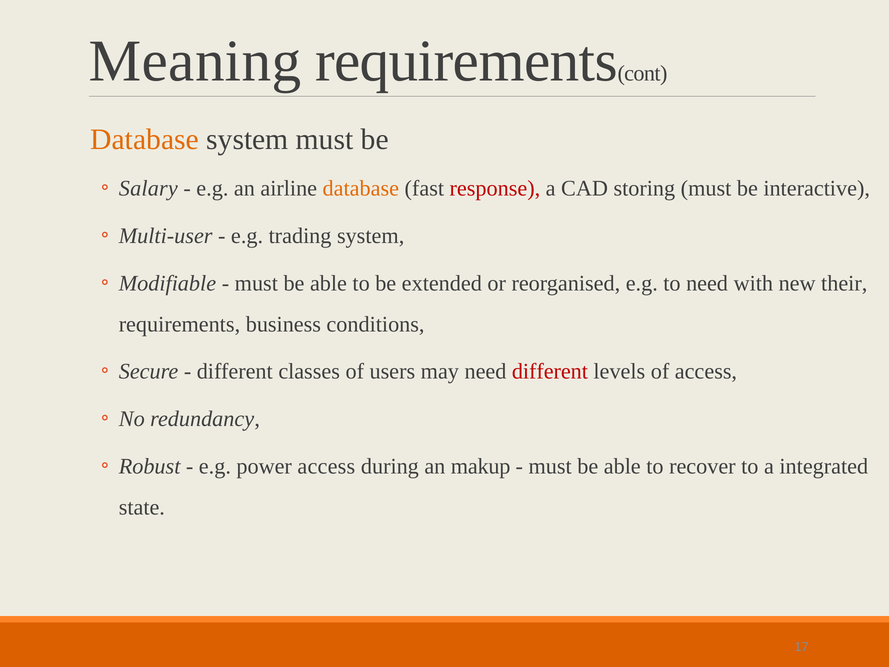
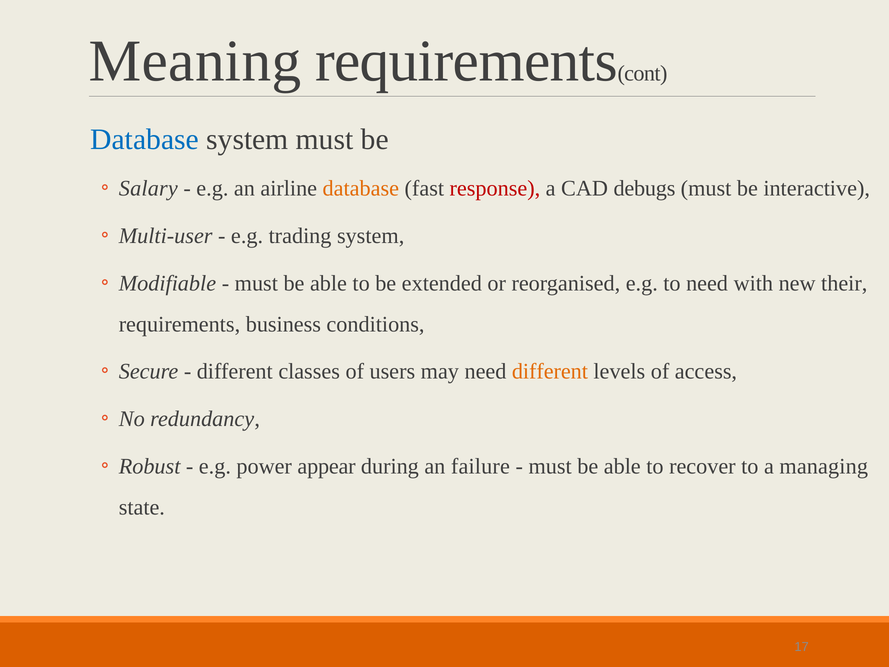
Database at (145, 139) colour: orange -> blue
storing: storing -> debugs
different at (550, 372) colour: red -> orange
power access: access -> appear
makup: makup -> failure
integrated: integrated -> managing
